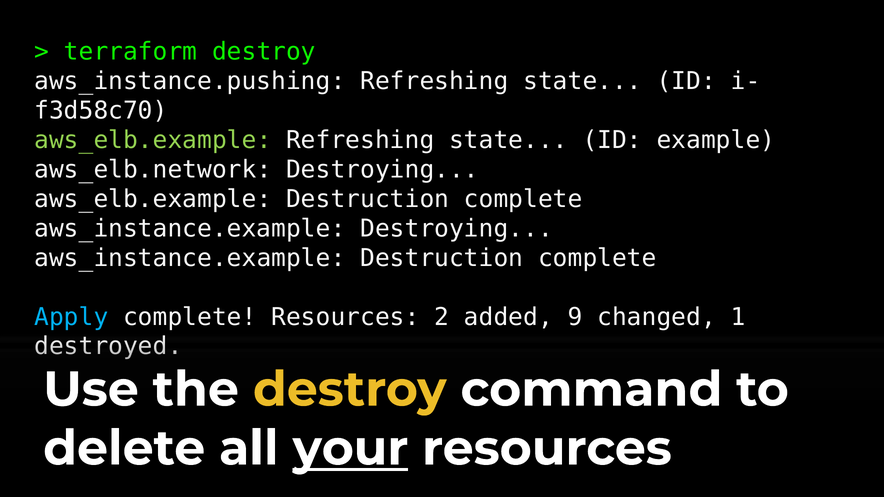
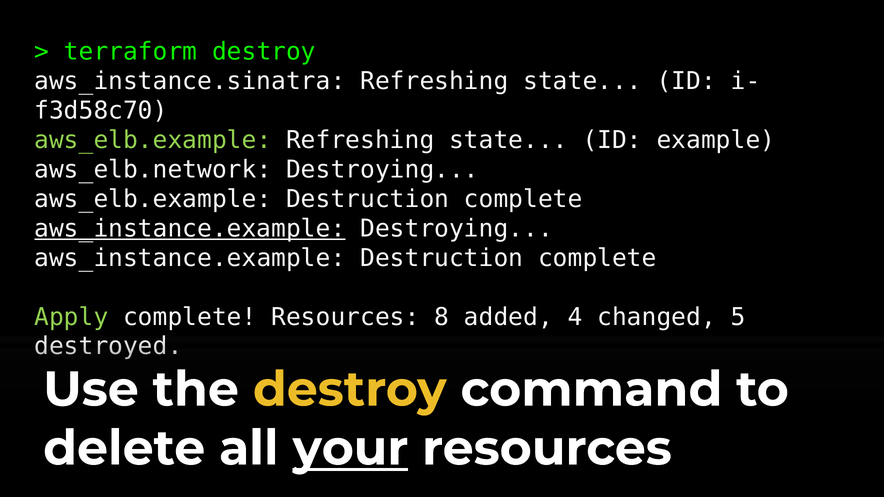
aws_instance.pushing: aws_instance.pushing -> aws_instance.sinatra
aws_instance.example at (190, 229) underline: none -> present
Apply colour: light blue -> light green
2: 2 -> 8
9: 9 -> 4
1: 1 -> 5
